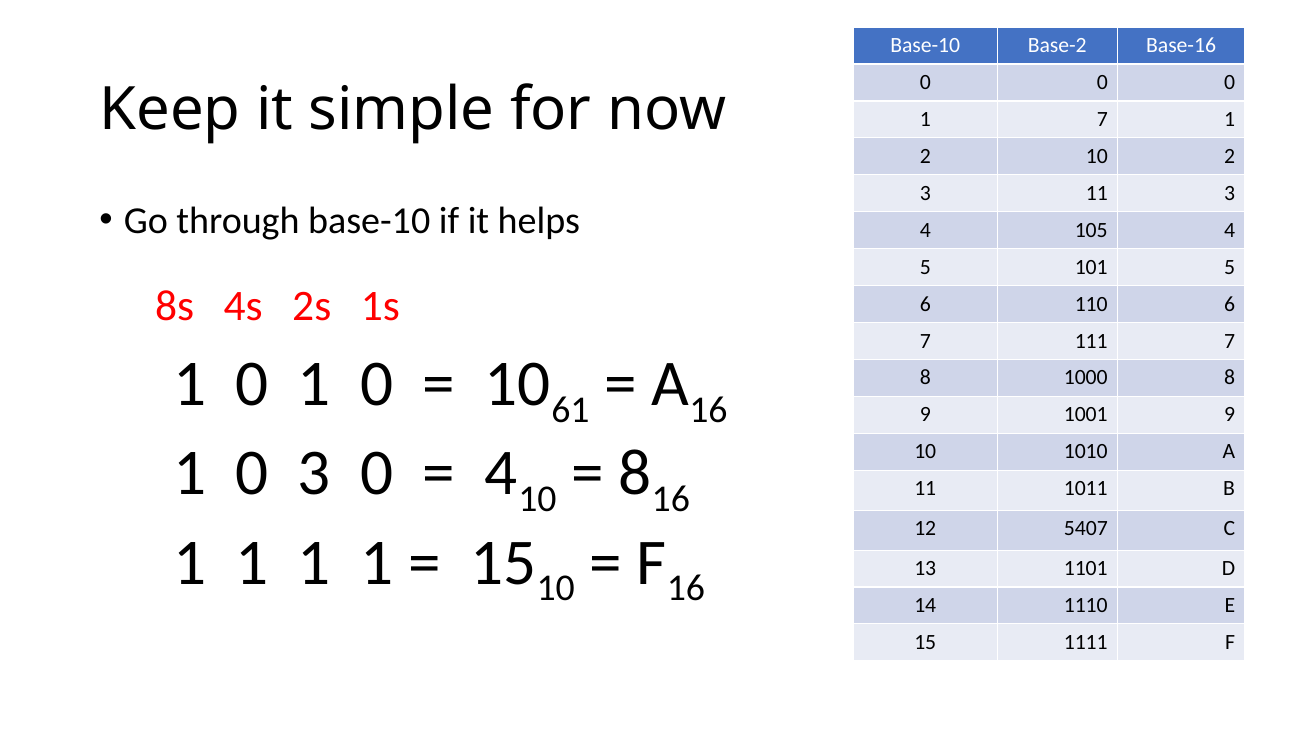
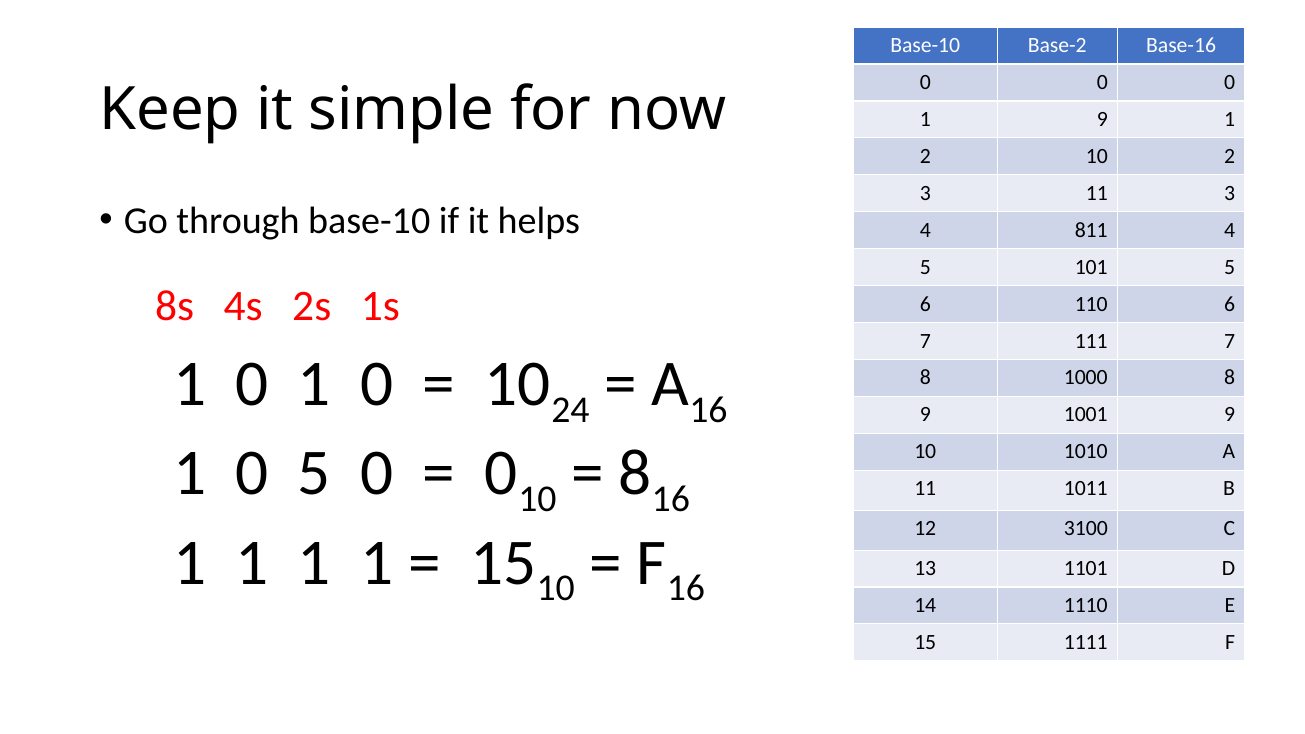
1 7: 7 -> 9
105: 105 -> 811
61: 61 -> 24
0 3: 3 -> 5
4 at (501, 474): 4 -> 0
5407: 5407 -> 3100
